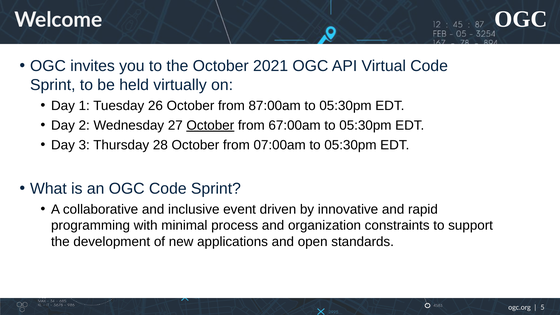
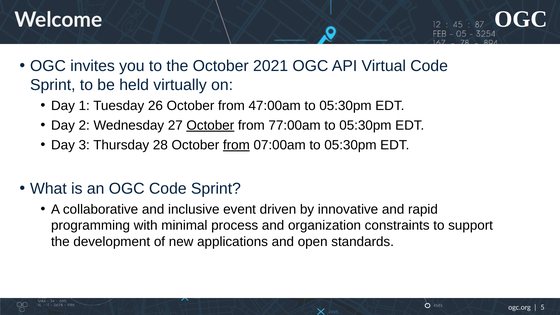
87:00am: 87:00am -> 47:00am
67:00am: 67:00am -> 77:00am
from at (236, 145) underline: none -> present
